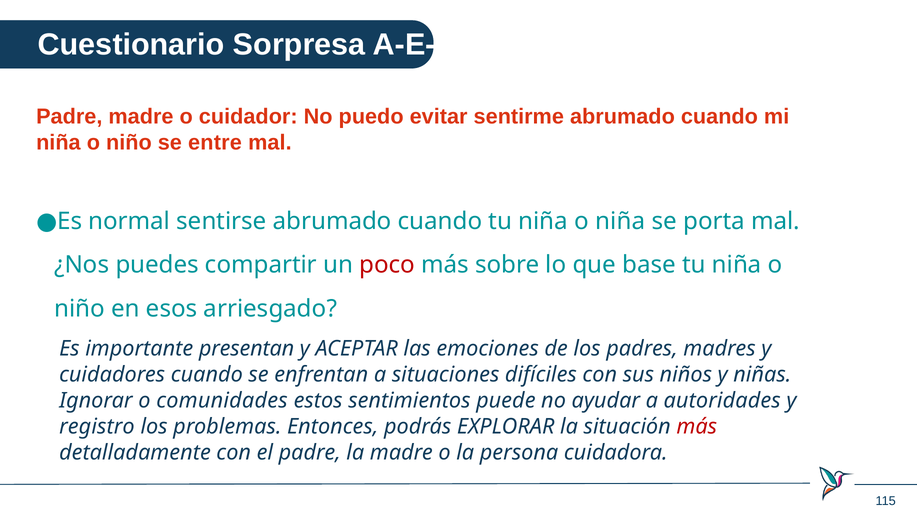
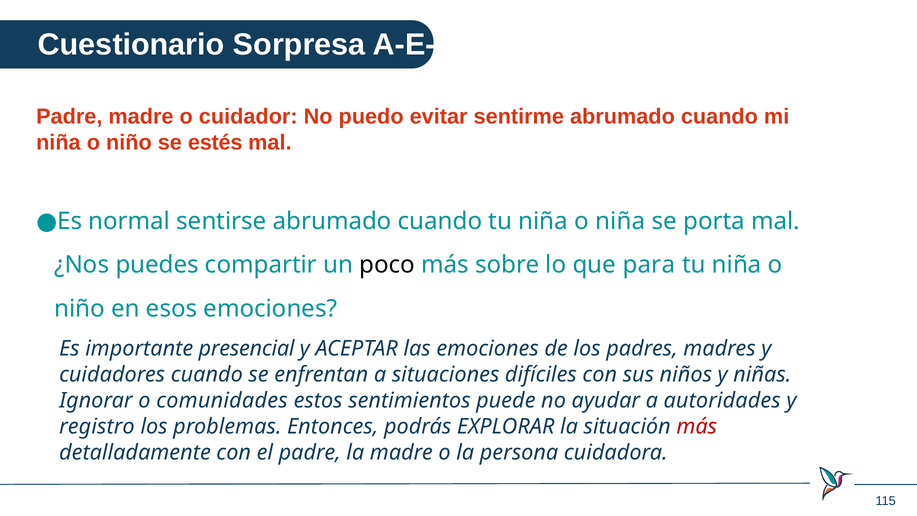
entre: entre -> estés
poco colour: red -> black
base: base -> para
esos arriesgado: arriesgado -> emociones
presentan: presentan -> presencial
